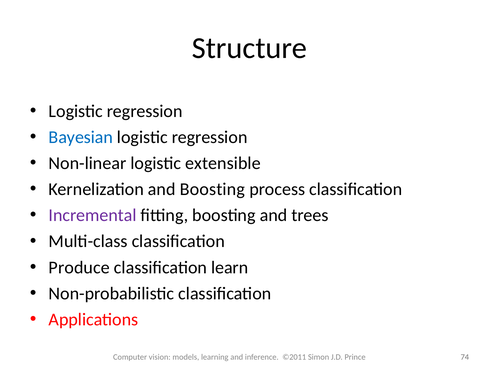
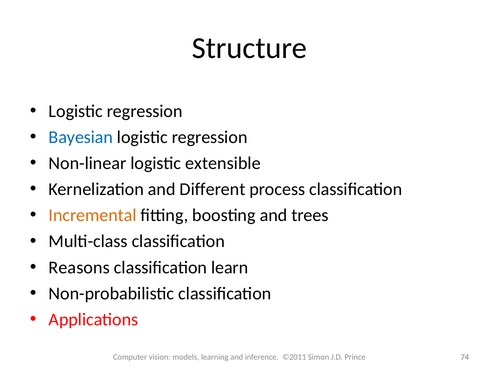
and Boosting: Boosting -> Different
Incremental colour: purple -> orange
Produce: Produce -> Reasons
